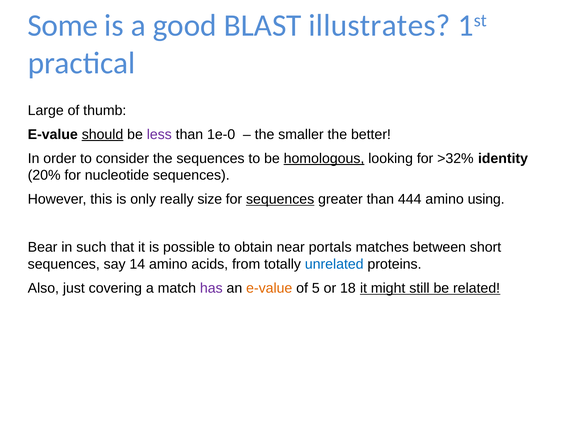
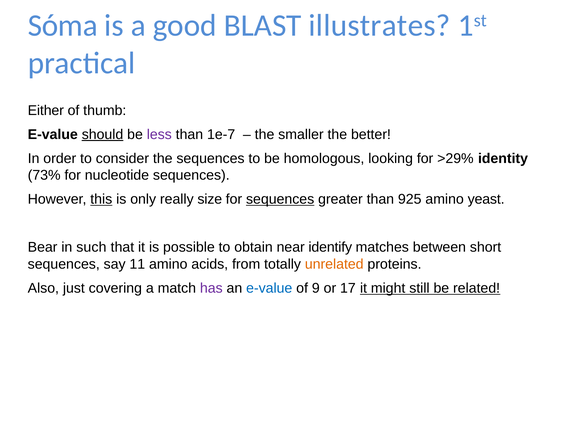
Some: Some -> Sóma
Large: Large -> Either
1e-0: 1e-0 -> 1e-7
homologous underline: present -> none
>32%: >32% -> >29%
20%: 20% -> 73%
this underline: none -> present
444: 444 -> 925
using: using -> yeast
portals: portals -> identify
14: 14 -> 11
unrelated colour: blue -> orange
e-value at (269, 288) colour: orange -> blue
5: 5 -> 9
18: 18 -> 17
